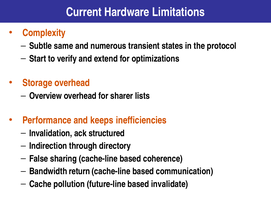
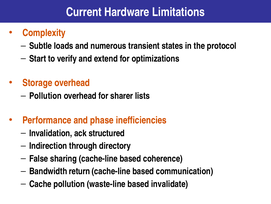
same: same -> loads
Overview at (46, 96): Overview -> Pollution
keeps: keeps -> phase
future-line: future-line -> waste-line
